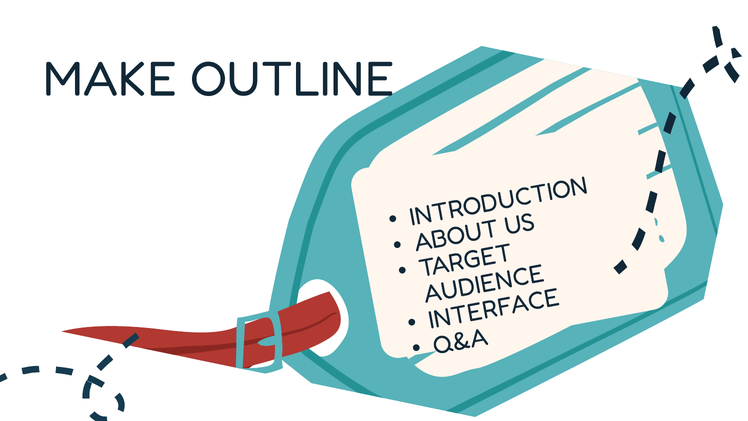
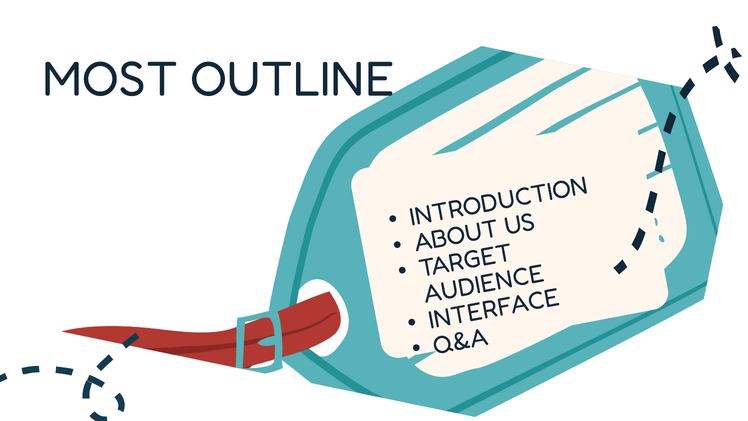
MAKE: MAKE -> MOST
